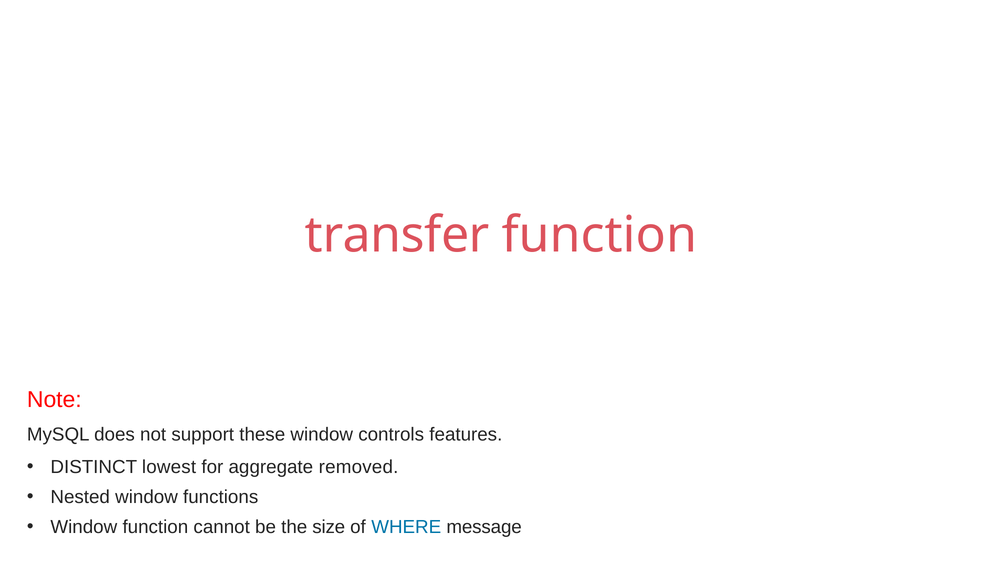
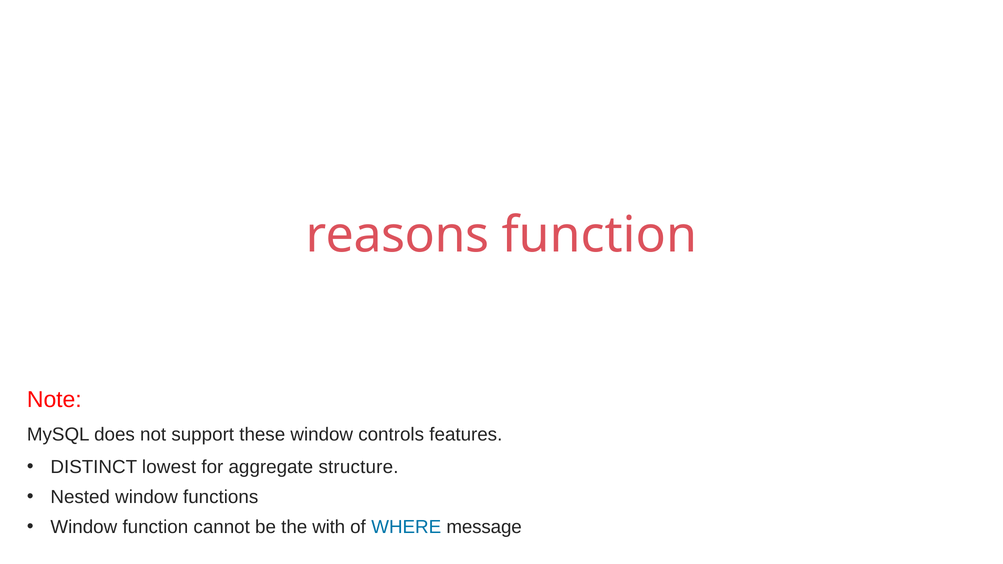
transfer: transfer -> reasons
removed: removed -> structure
size: size -> with
